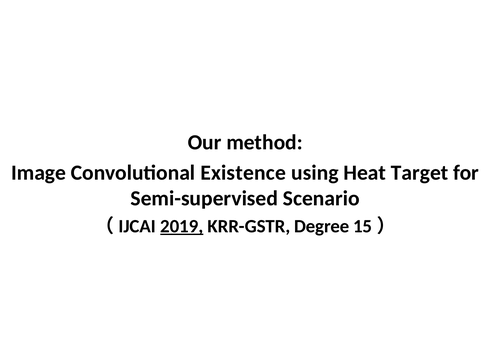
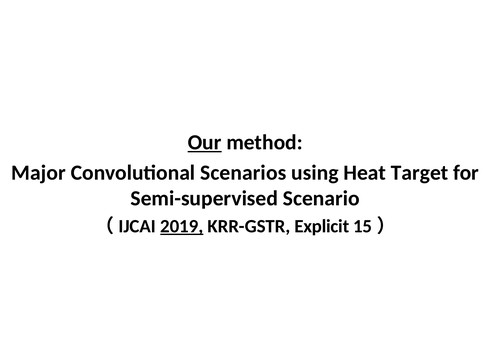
Our underline: none -> present
Image: Image -> Major
Existence: Existence -> Scenarios
Degree: Degree -> Explicit
